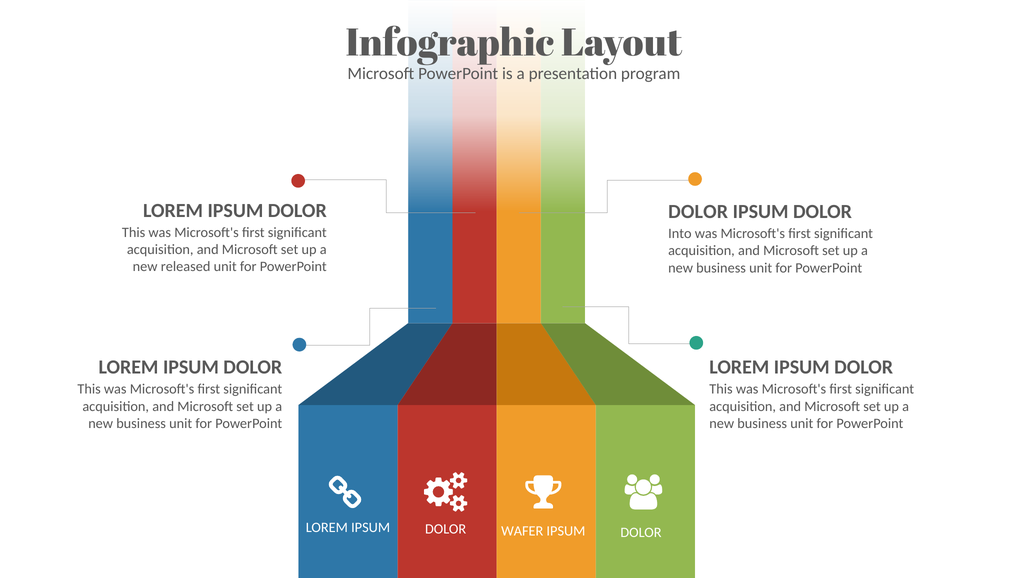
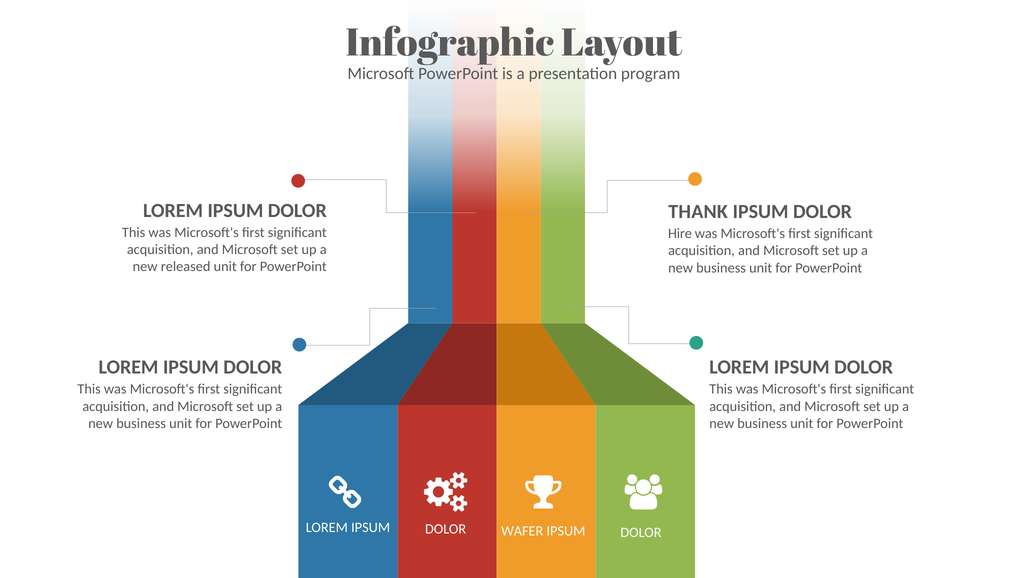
DOLOR at (698, 212): DOLOR -> THANK
Into: Into -> Hire
